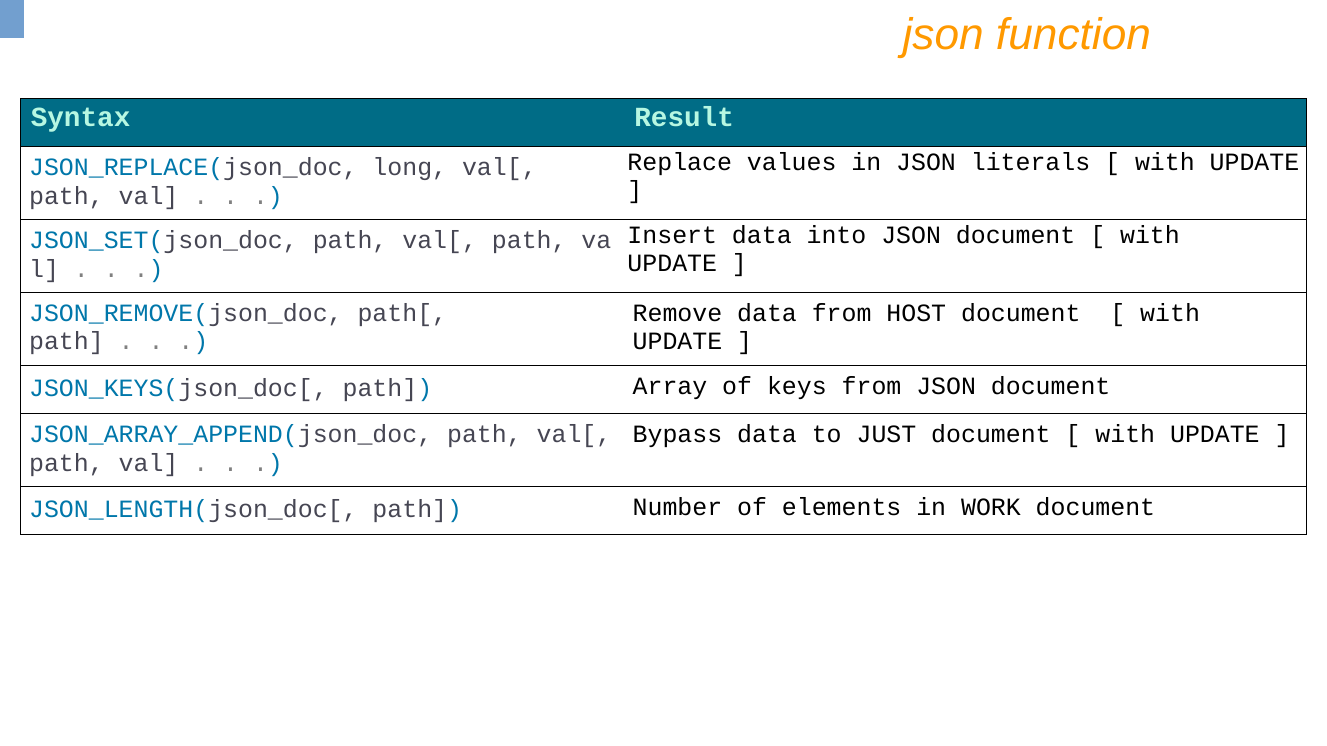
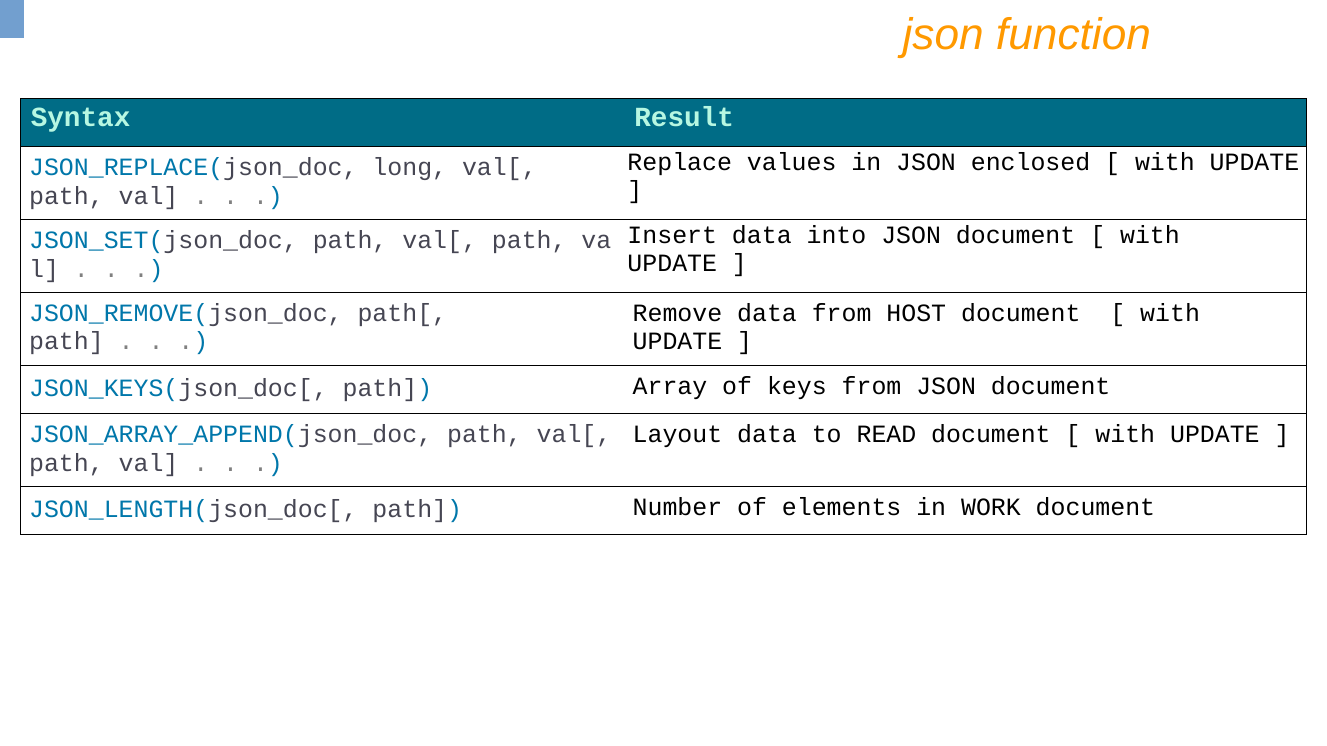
literals: literals -> enclosed
Bypass: Bypass -> Layout
JUST: JUST -> READ
